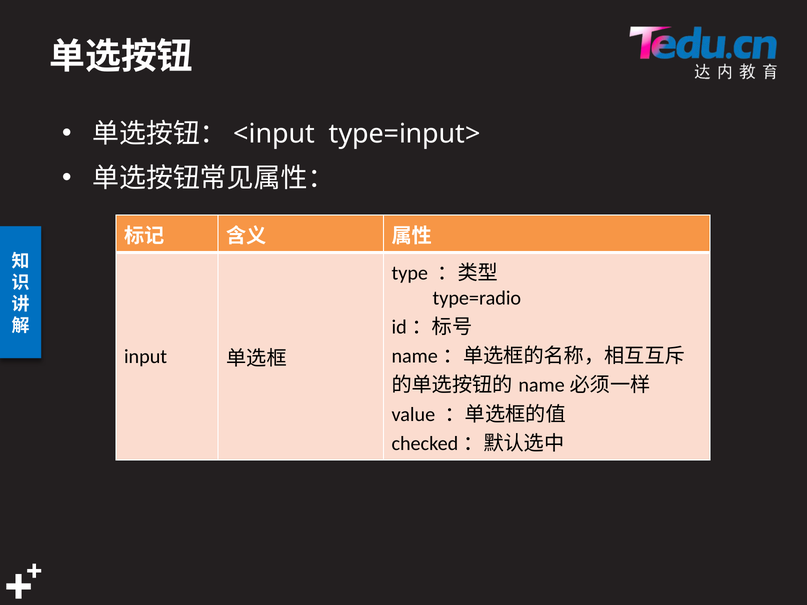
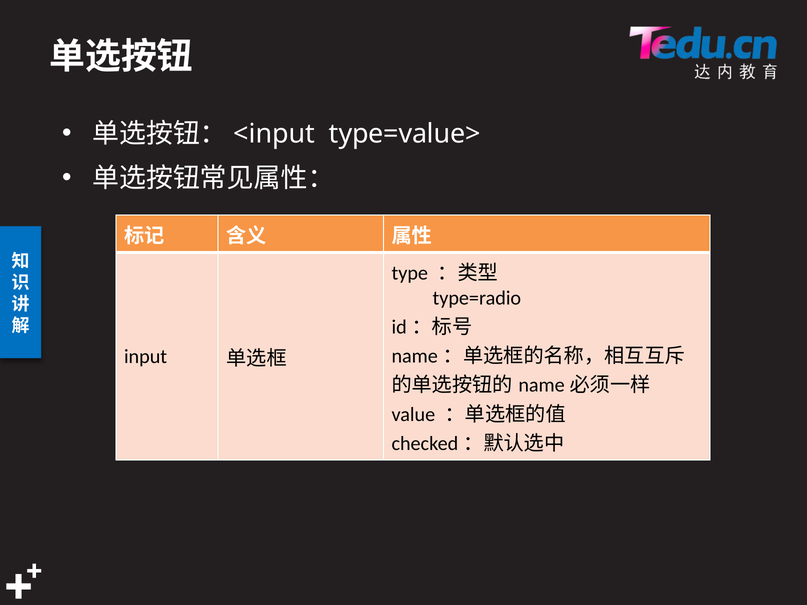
type=input>: type=input> -> type=value>
